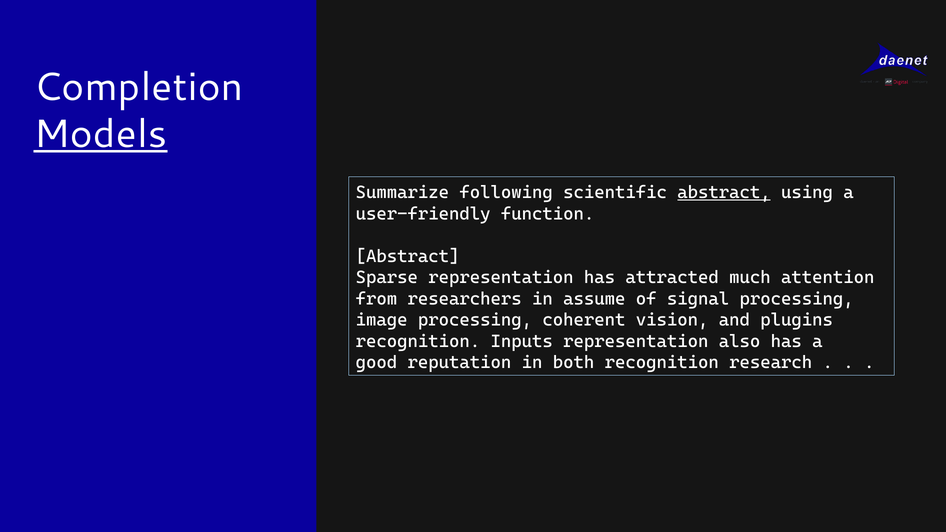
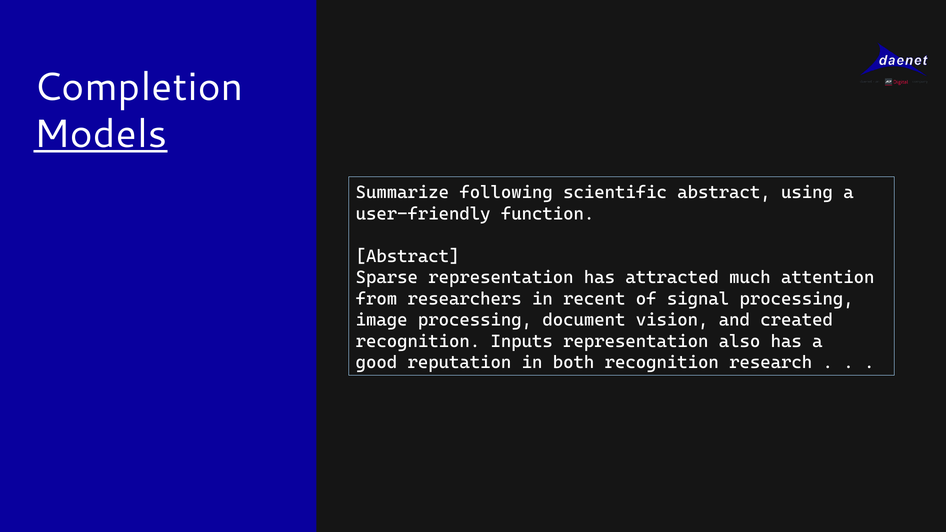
abstract at (724, 192) underline: present -> none
assume: assume -> recent
coherent: coherent -> document
plugins: plugins -> created
